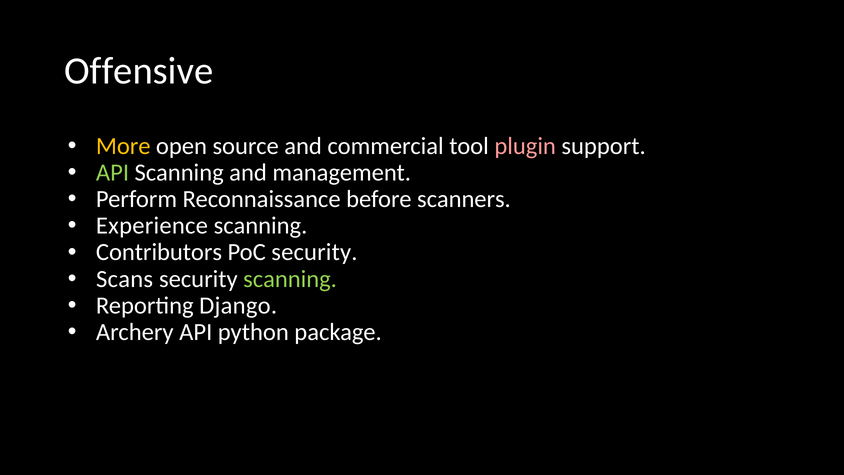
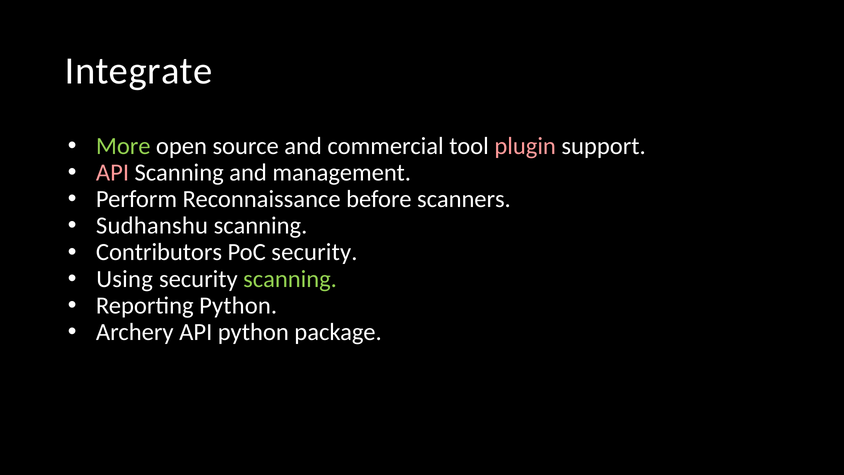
Offensive: Offensive -> Integrate
More colour: yellow -> light green
API at (113, 172) colour: light green -> pink
Experience: Experience -> Sudhanshu
Scans: Scans -> Using
Reporting Django: Django -> Python
